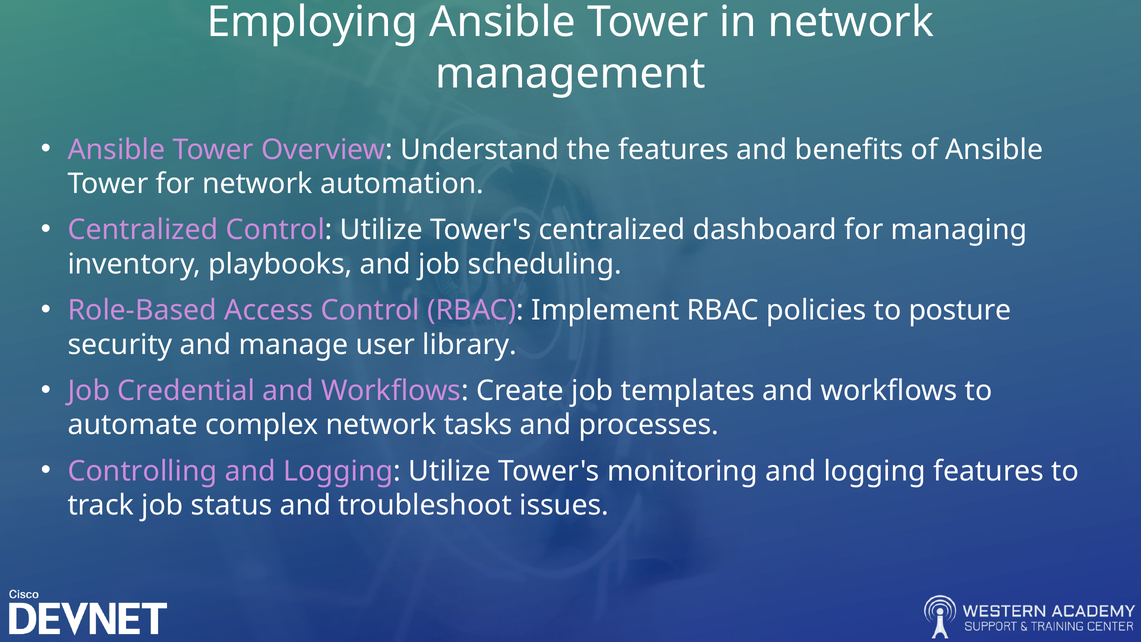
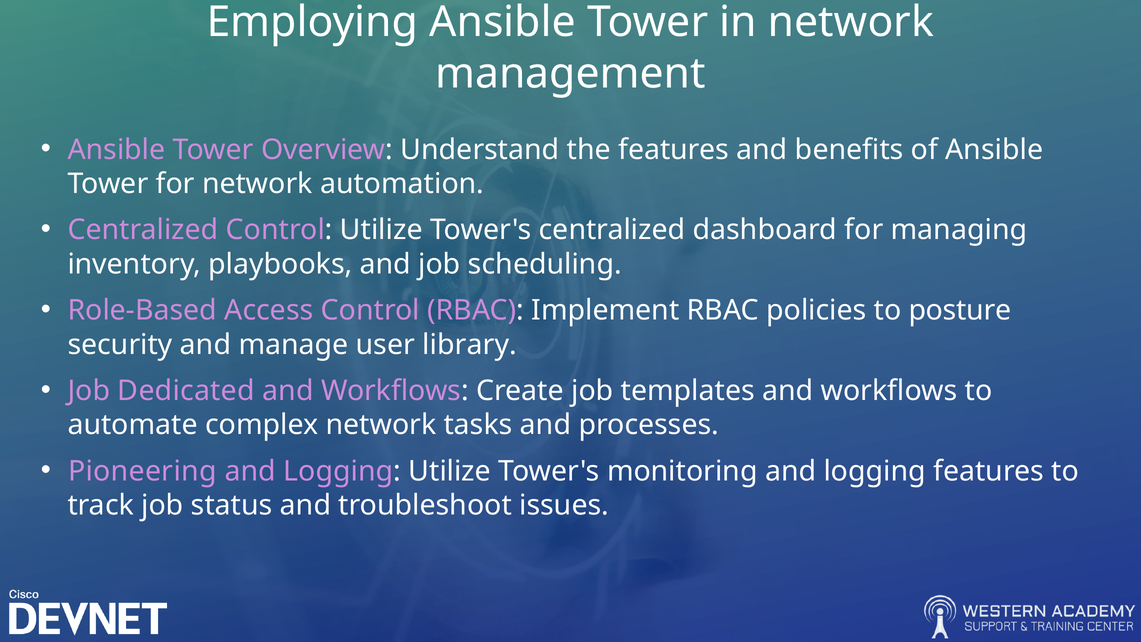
Credential: Credential -> Dedicated
Controlling: Controlling -> Pioneering
